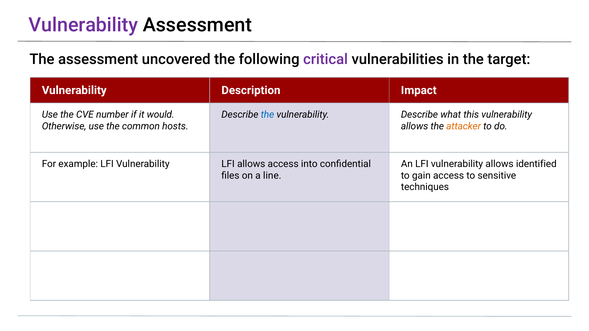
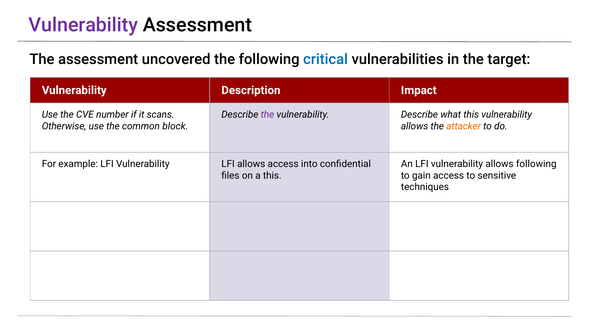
critical colour: purple -> blue
would: would -> scans
the at (268, 115) colour: blue -> purple
hosts: hosts -> block
allows identified: identified -> following
a line: line -> this
